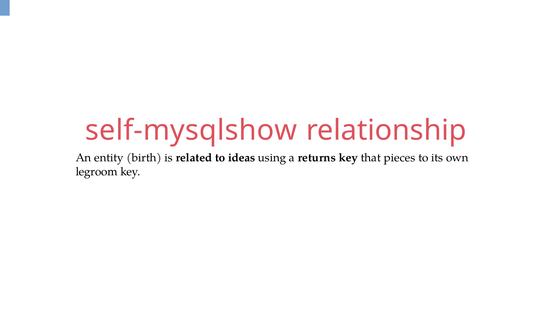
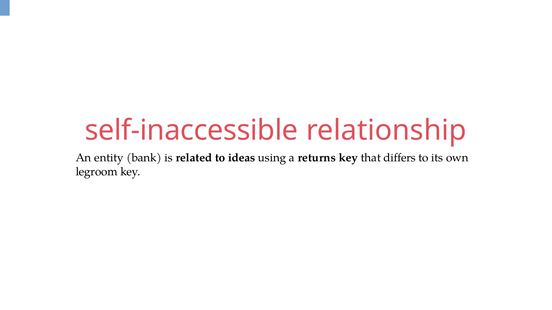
self-mysqlshow: self-mysqlshow -> self-inaccessible
birth: birth -> bank
pieces: pieces -> differs
